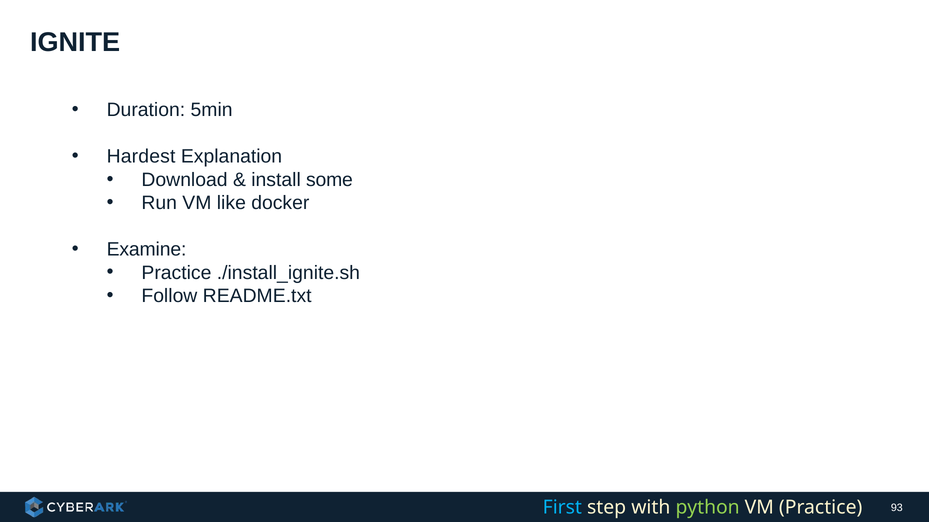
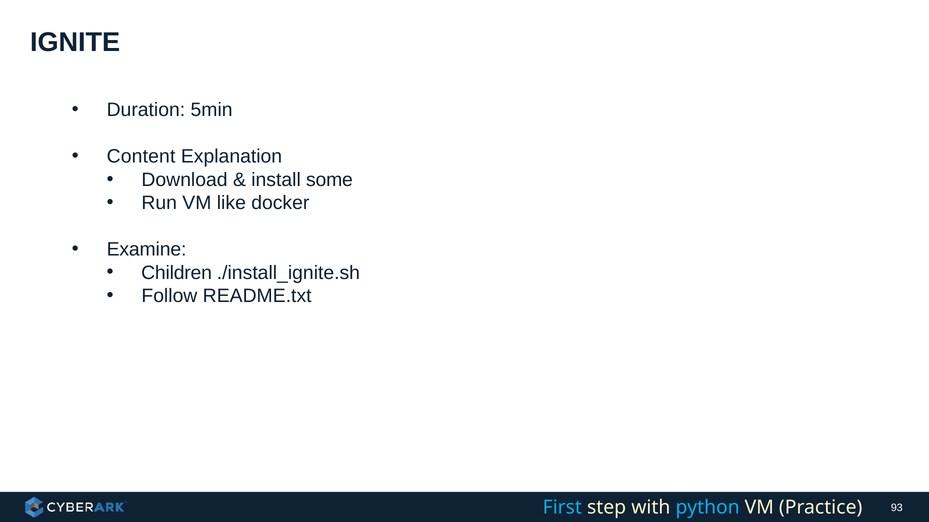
Hardest: Hardest -> Content
Practice at (176, 273): Practice -> Children
python colour: light green -> light blue
